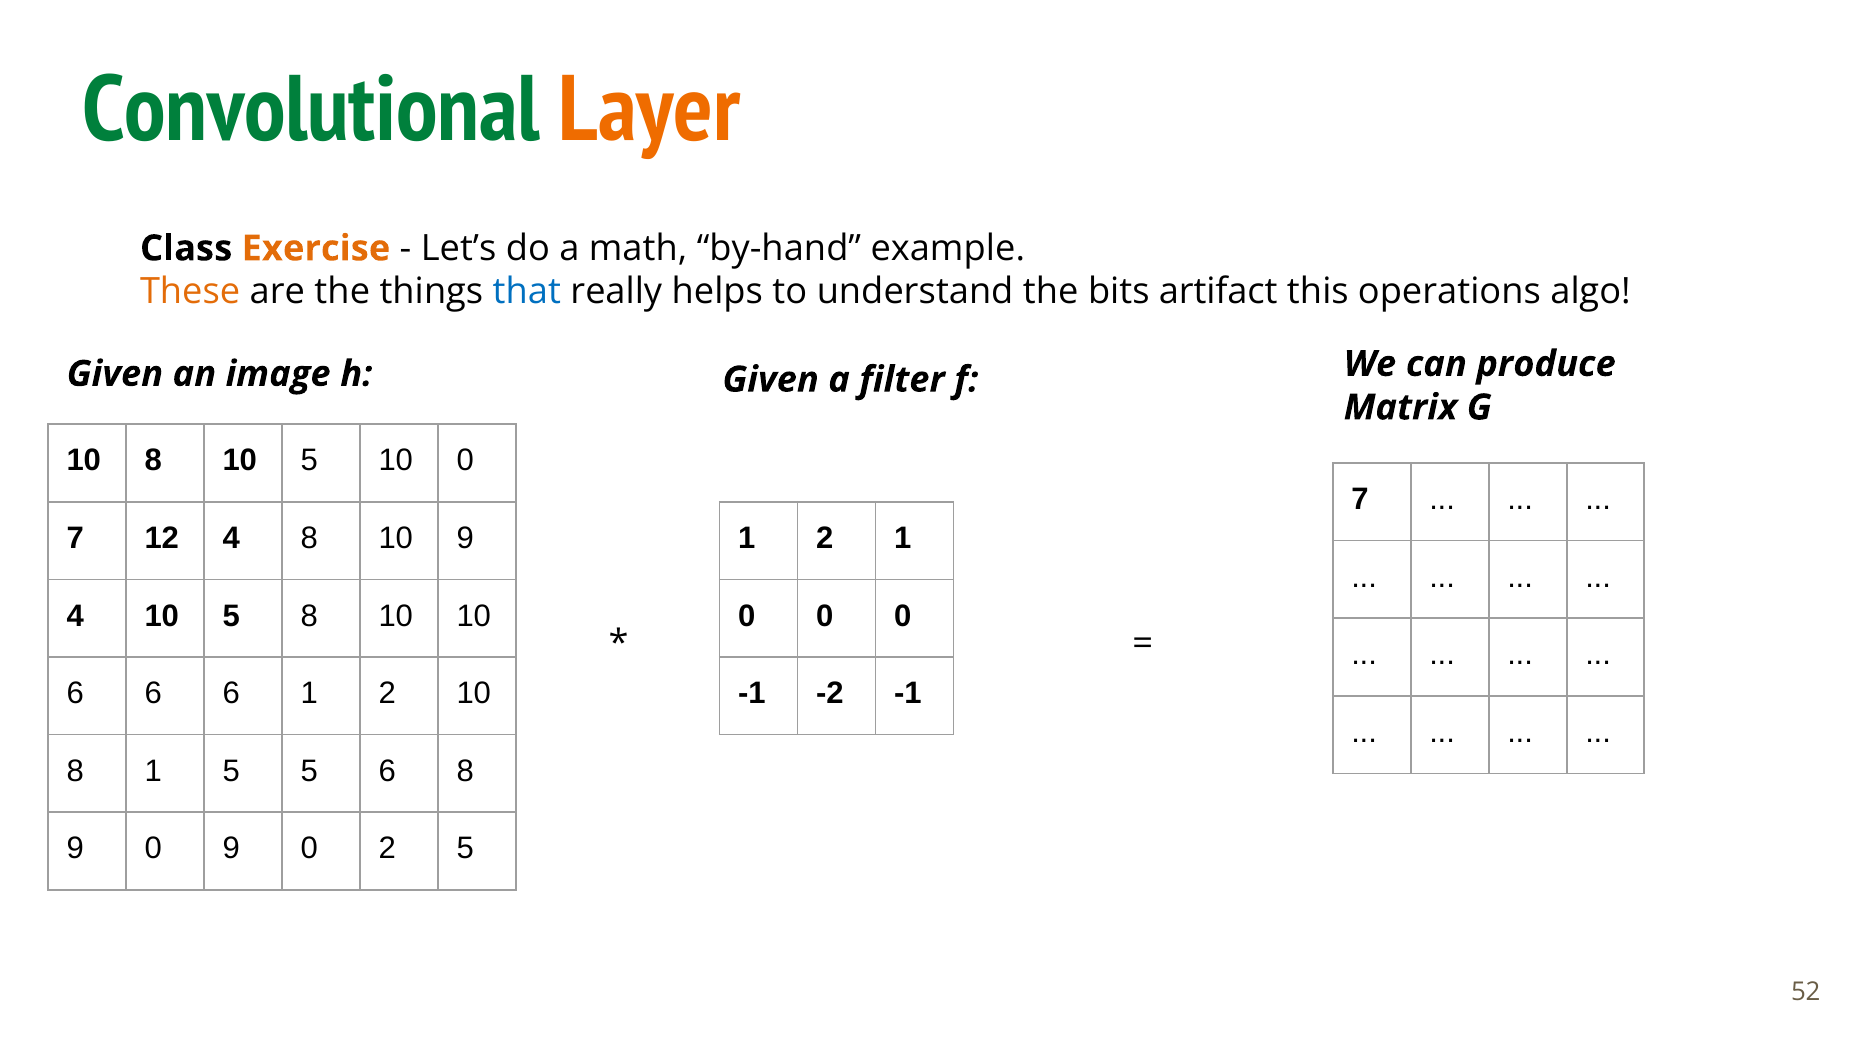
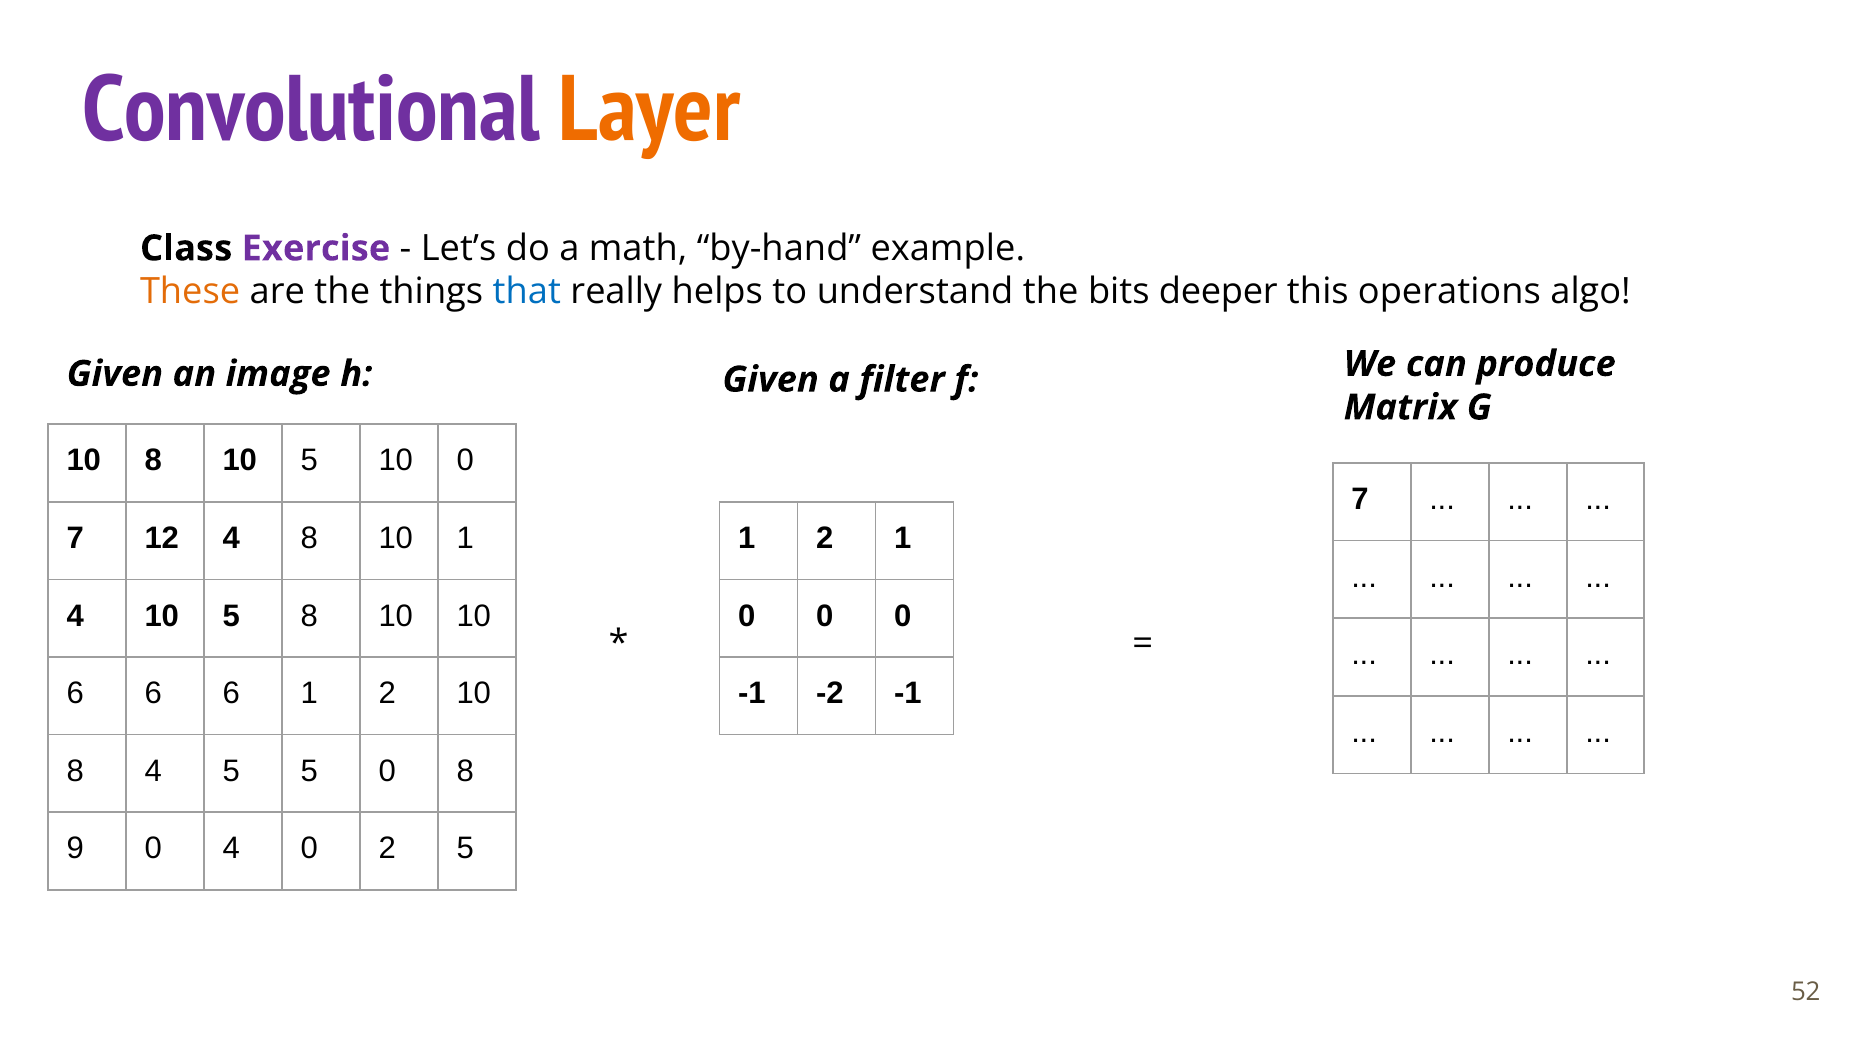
Convolutional colour: green -> purple
Exercise colour: orange -> purple
artifact: artifact -> deeper
10 9: 9 -> 1
8 1: 1 -> 4
5 6: 6 -> 0
0 9: 9 -> 4
